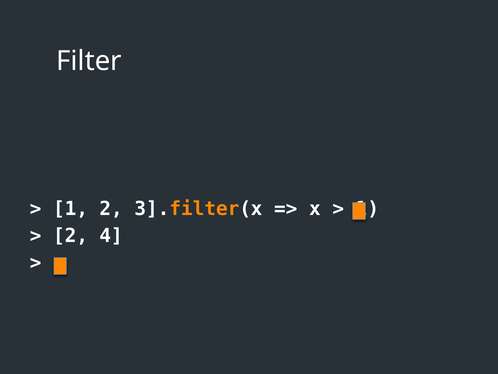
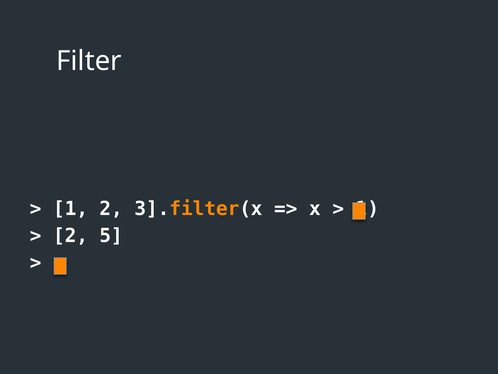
4: 4 -> 5
